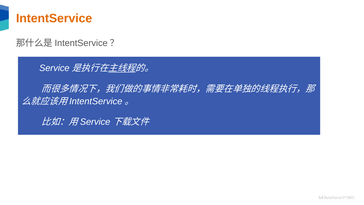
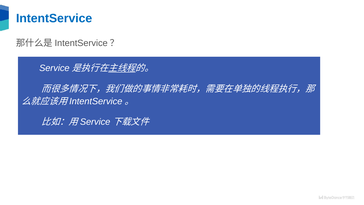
IntentService colour: orange -> blue
